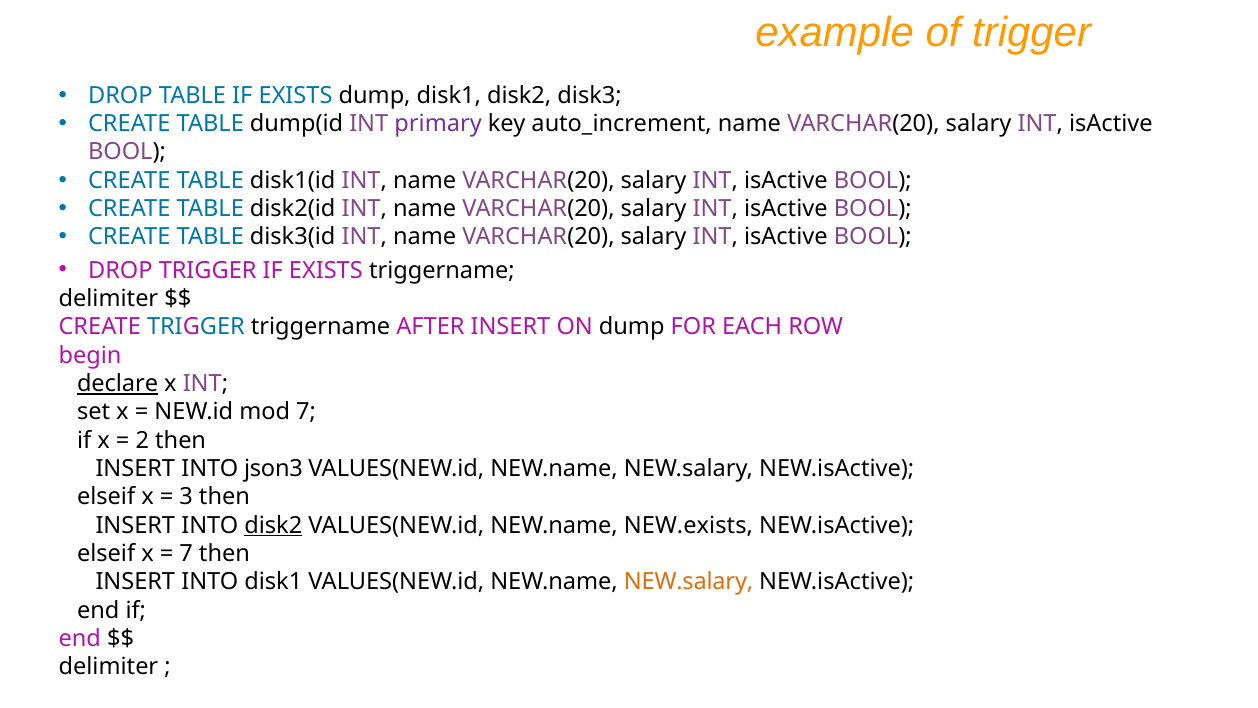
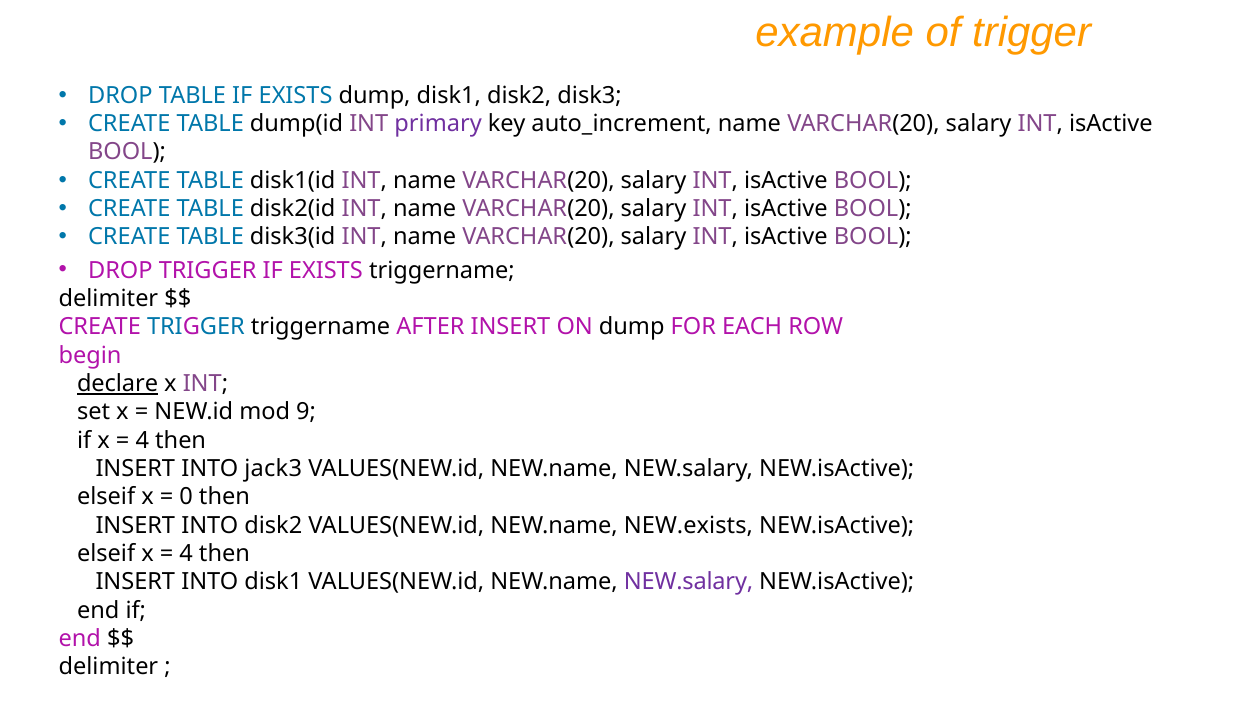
mod 7: 7 -> 9
2 at (142, 440): 2 -> 4
json3: json3 -> jack3
3: 3 -> 0
disk2 at (273, 525) underline: present -> none
7 at (186, 553): 7 -> 4
NEW.salary at (689, 582) colour: orange -> purple
